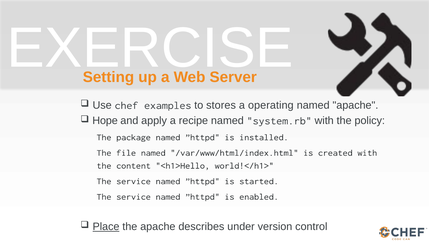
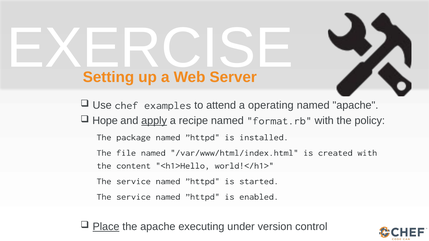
stores: stores -> attend
apply underline: none -> present
system.rb: system.rb -> format.rb
describes: describes -> executing
